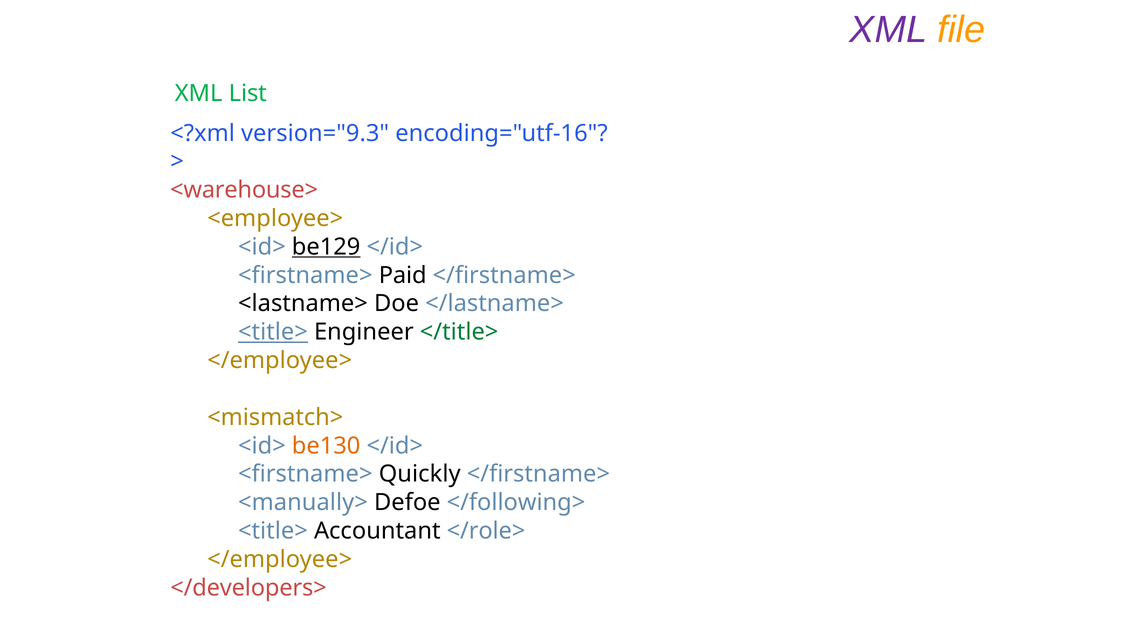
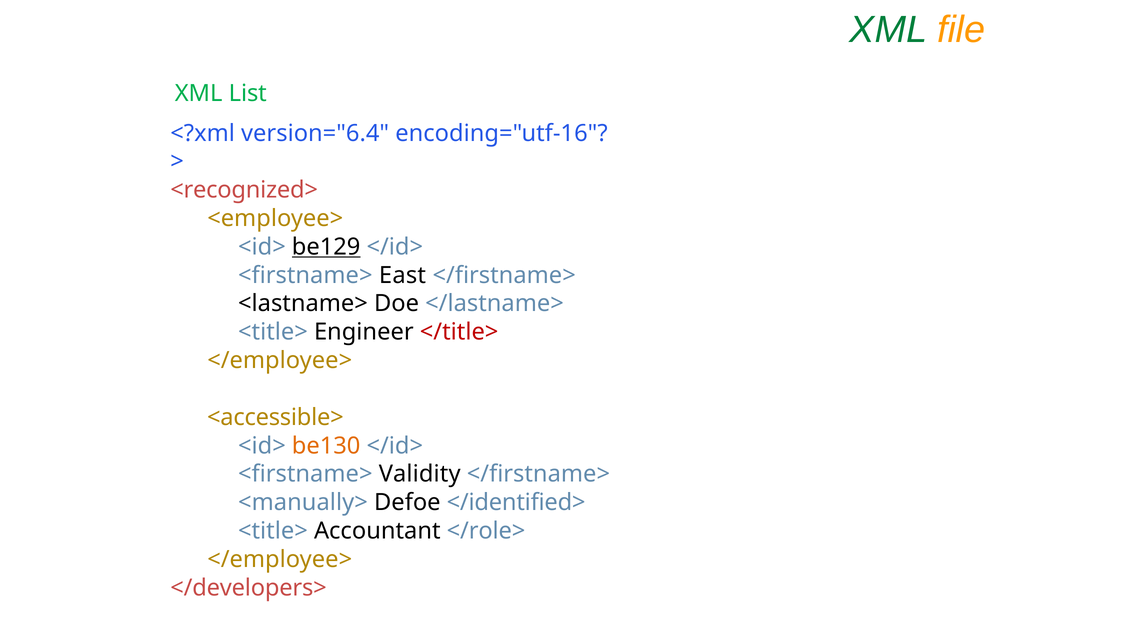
XML at (888, 30) colour: purple -> green
version="9.3: version="9.3 -> version="6.4
<warehouse>: <warehouse> -> <recognized>
Paid: Paid -> East
<title> at (273, 332) underline: present -> none
</title> colour: green -> red
<mismatch>: <mismatch> -> <accessible>
Quickly: Quickly -> Validity
</following>: </following> -> </identified>
